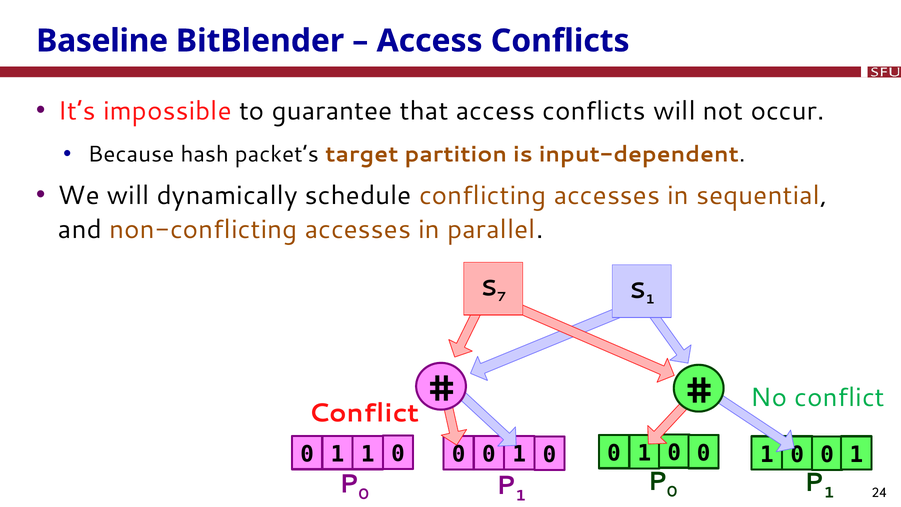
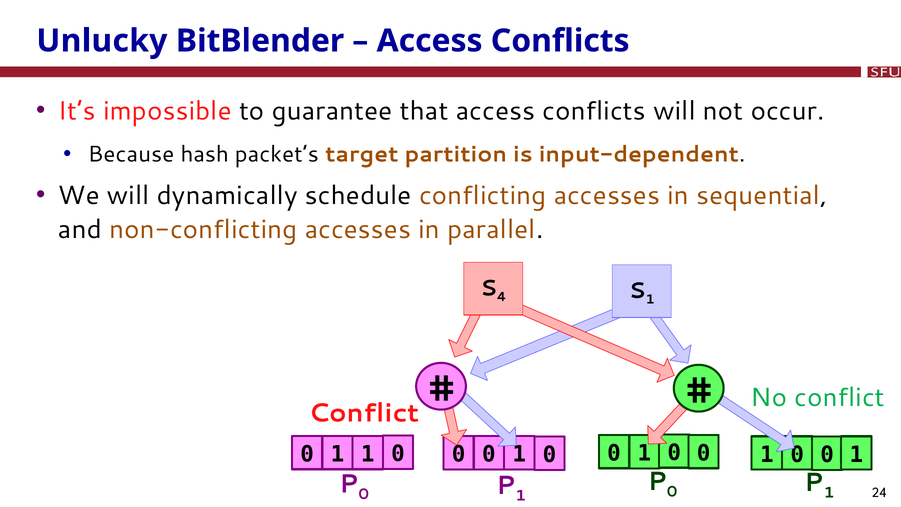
Baseline: Baseline -> Unlucky
7: 7 -> 4
